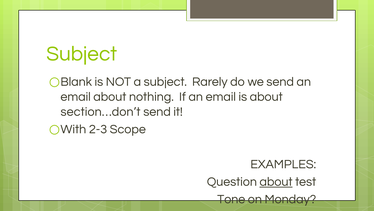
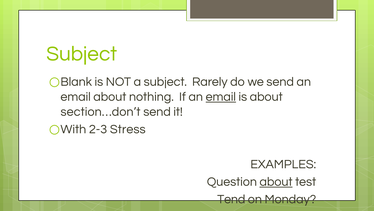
email at (221, 96) underline: none -> present
Scope: Scope -> Stress
Tone: Tone -> Tend
